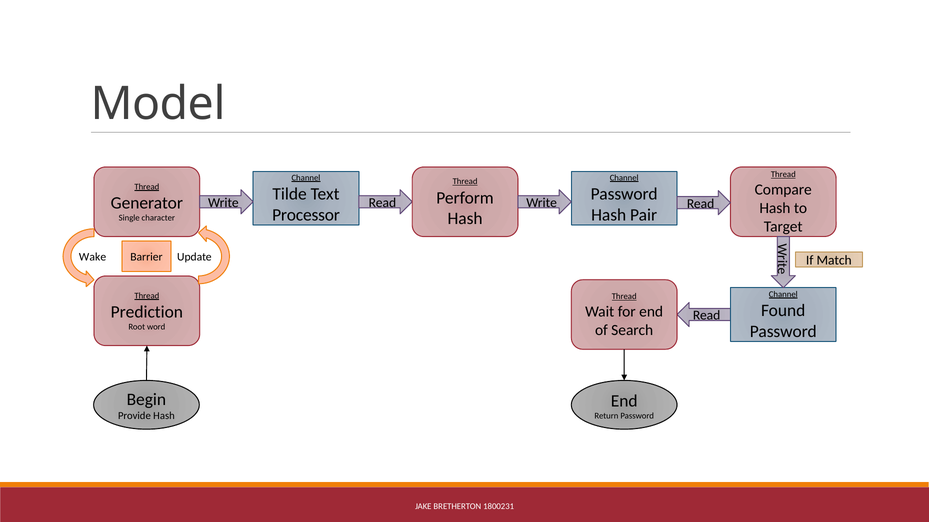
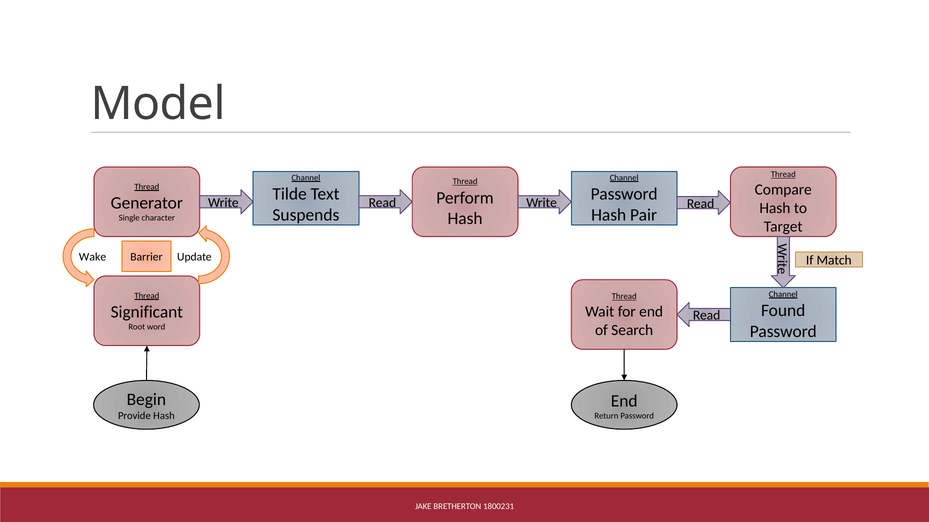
Processor: Processor -> Suspends
Prediction: Prediction -> Significant
